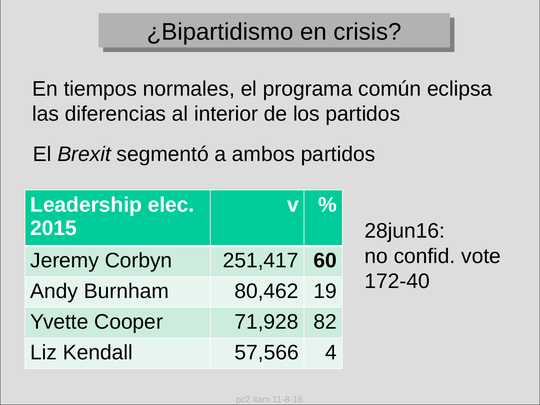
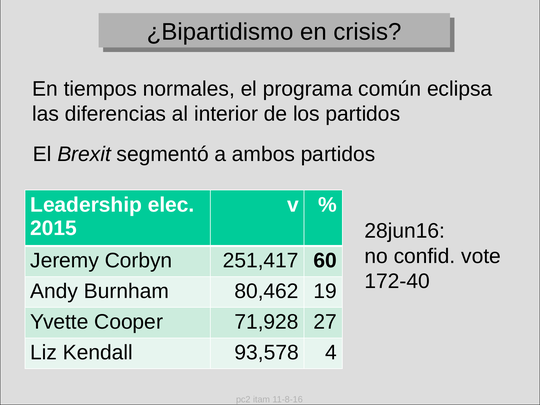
82: 82 -> 27
57,566: 57,566 -> 93,578
